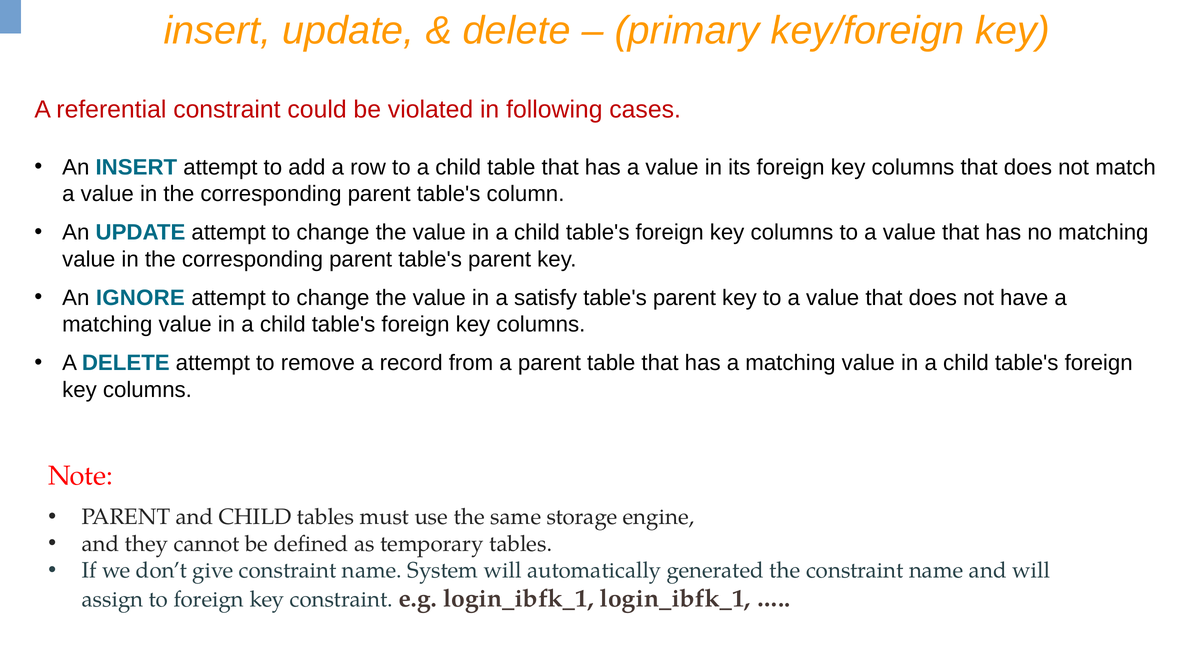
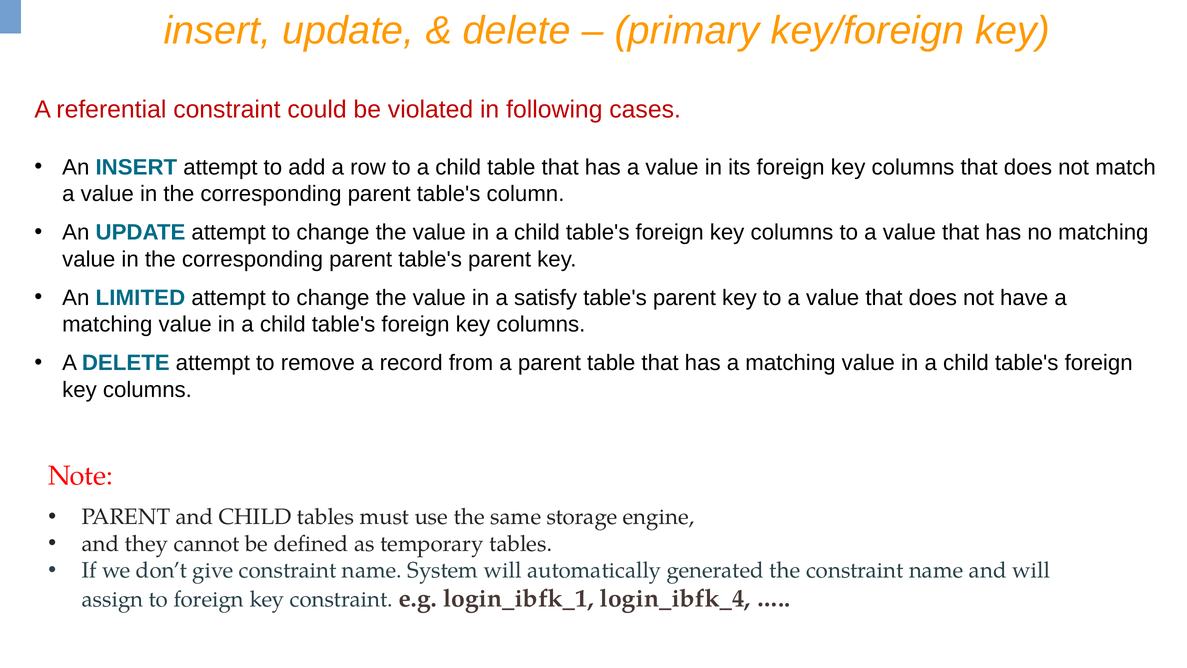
IGNORE: IGNORE -> LIMITED
login_ibfk_1 login_ibfk_1: login_ibfk_1 -> login_ibfk_4
